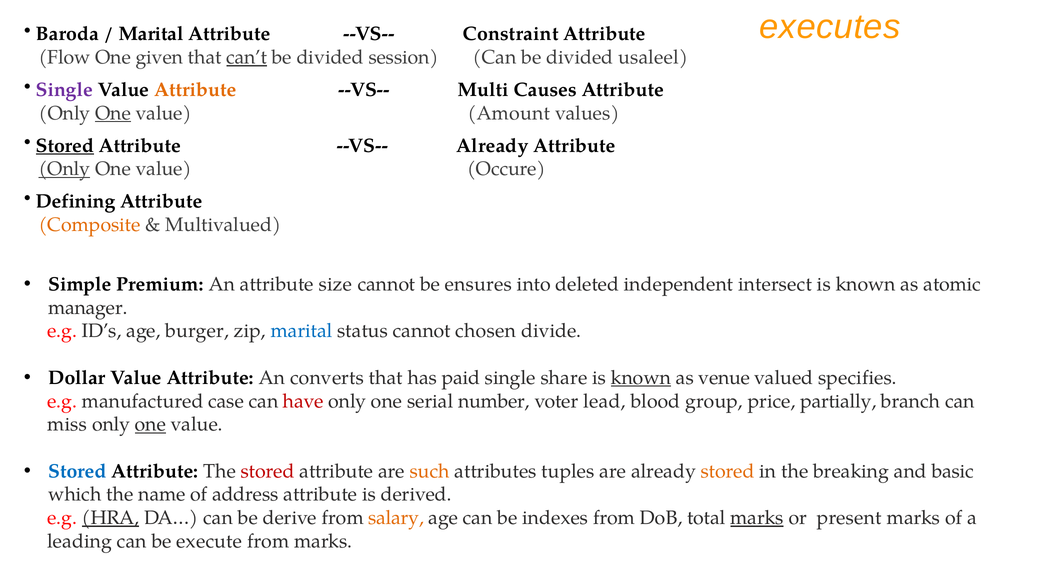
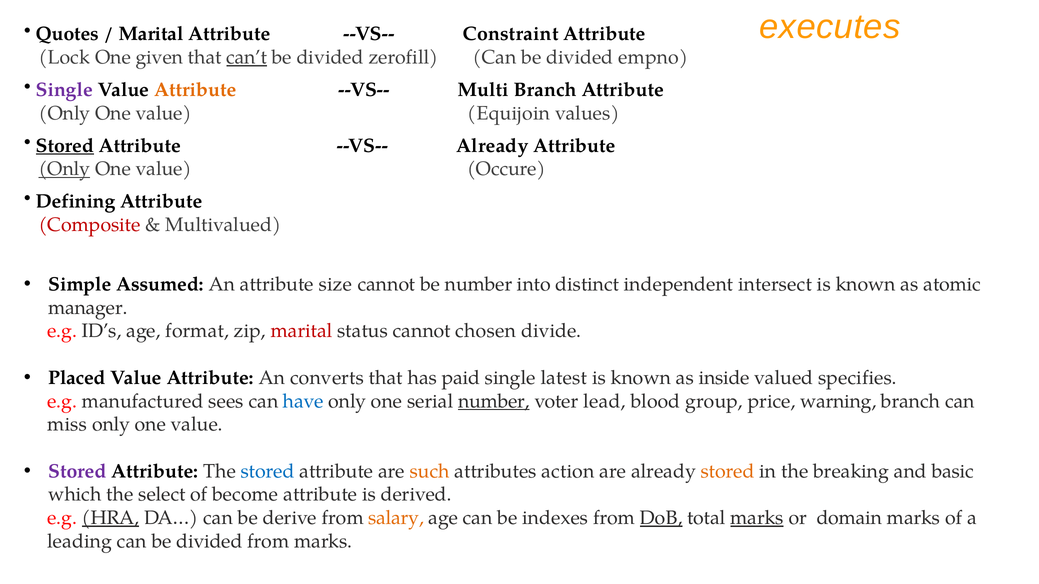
Baroda: Baroda -> Quotes
Flow: Flow -> Lock
session: session -> zerofill
usaleel: usaleel -> empno
Multi Causes: Causes -> Branch
One at (113, 113) underline: present -> none
Amount: Amount -> Equijoin
Composite colour: orange -> red
Premium: Premium -> Assumed
be ensures: ensures -> number
deleted: deleted -> distinct
burger: burger -> format
marital at (302, 331) colour: blue -> red
Dollar: Dollar -> Placed
share: share -> latest
known at (641, 378) underline: present -> none
venue: venue -> inside
case: case -> sees
have colour: red -> blue
number at (494, 401) underline: none -> present
partially: partially -> warning
one at (150, 425) underline: present -> none
Stored at (77, 472) colour: blue -> purple
stored at (268, 472) colour: red -> blue
tuples: tuples -> action
name: name -> select
address: address -> become
DoB underline: none -> present
present: present -> domain
execute at (209, 542): execute -> divided
